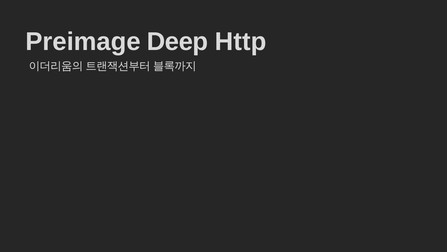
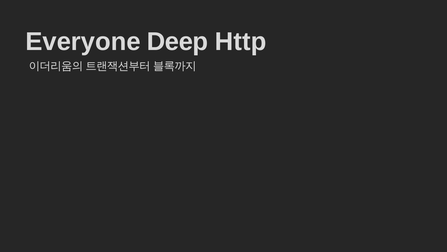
Preimage: Preimage -> Everyone
